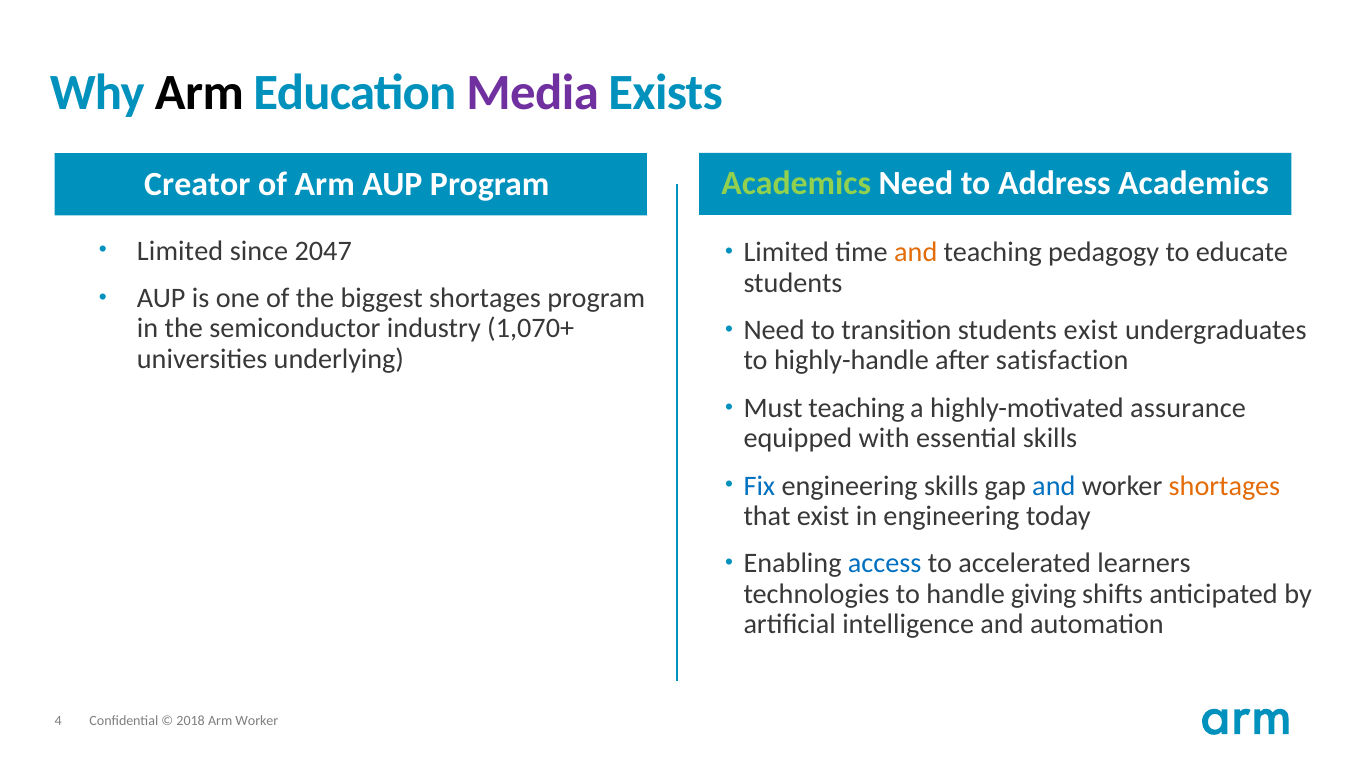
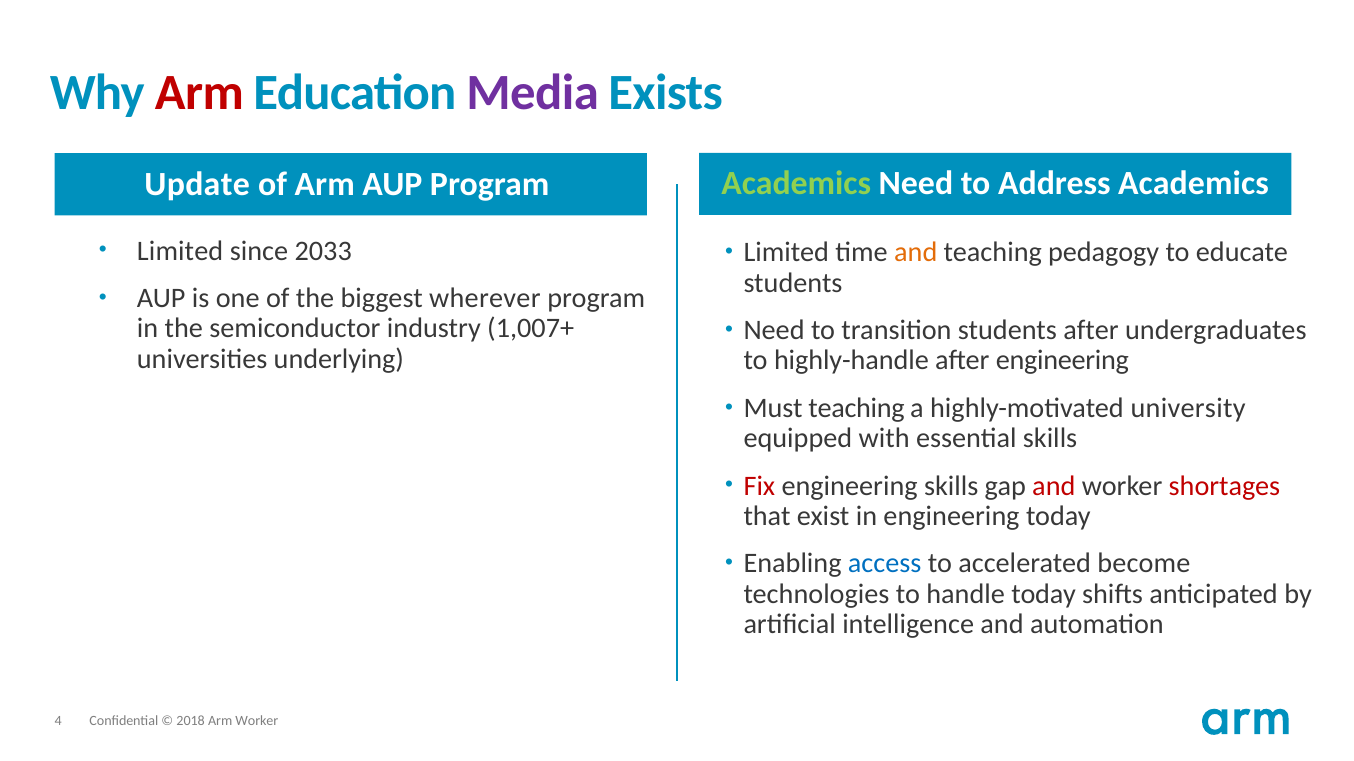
Arm at (199, 93) colour: black -> red
Creator: Creator -> Update
2047: 2047 -> 2033
biggest shortages: shortages -> wherever
1,070+: 1,070+ -> 1,007+
students exist: exist -> after
after satisfaction: satisfaction -> engineering
assurance: assurance -> university
Fix colour: blue -> red
and at (1054, 486) colour: blue -> red
shortages at (1225, 486) colour: orange -> red
learners: learners -> become
handle giving: giving -> today
